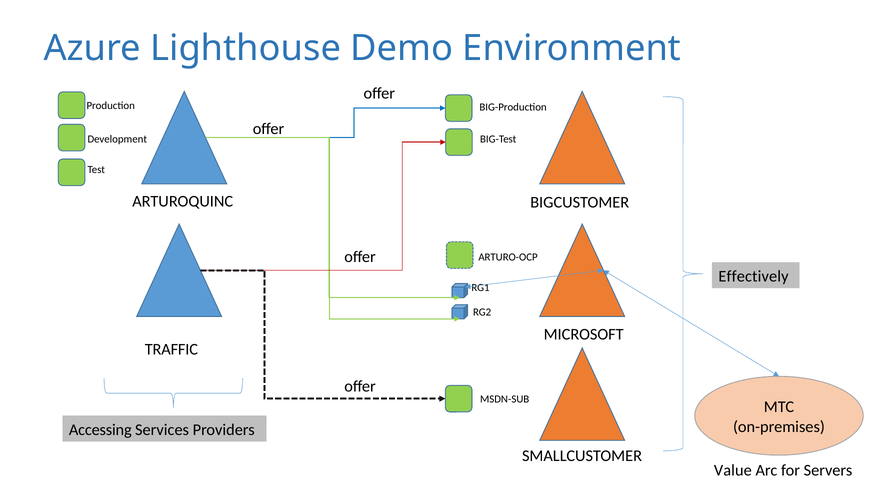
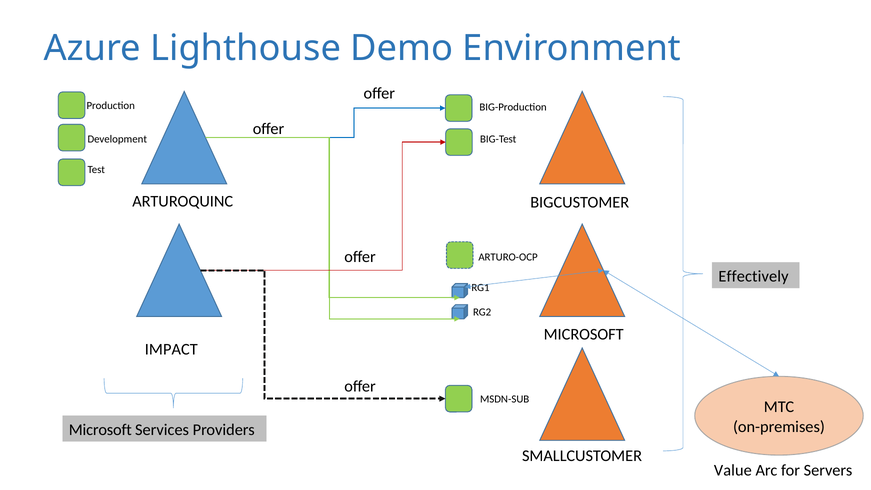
TRAFFIC: TRAFFIC -> IMPACT
Accessing at (100, 430): Accessing -> Microsoft
